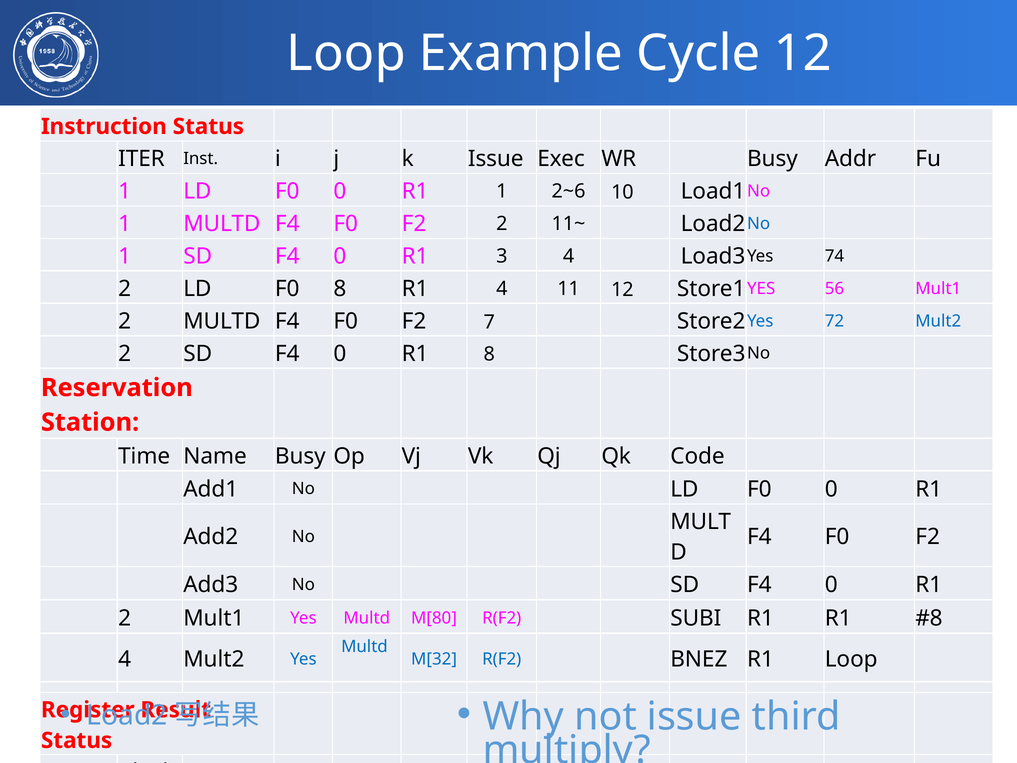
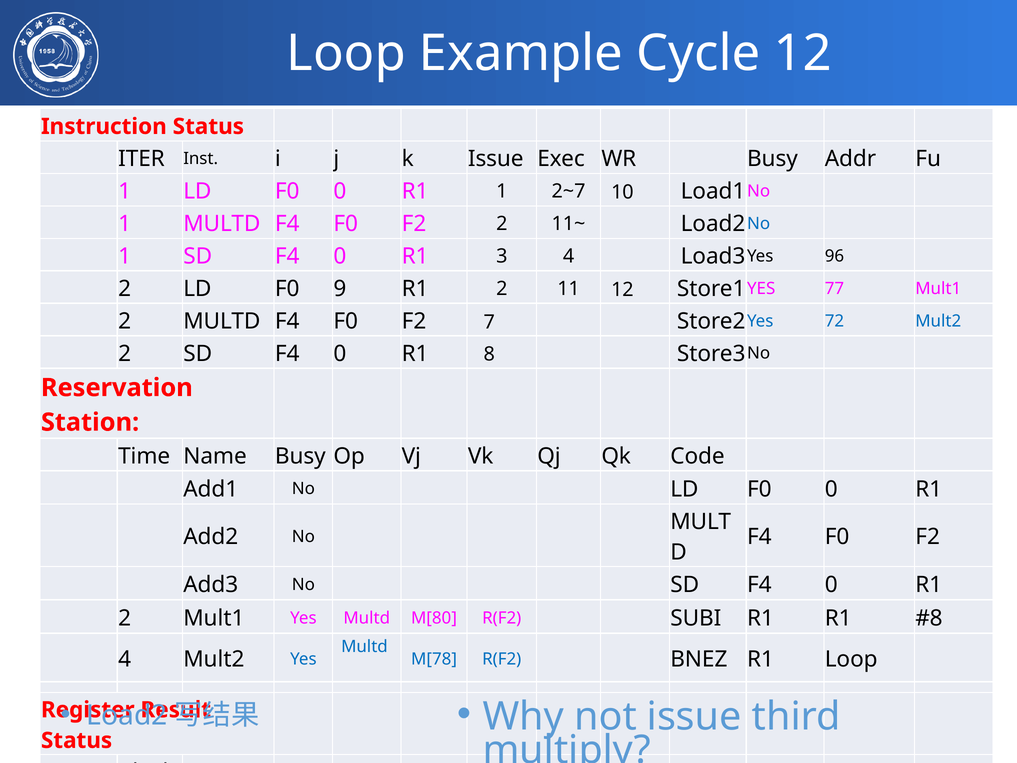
2~6: 2~6 -> 2~7
74: 74 -> 96
F0 8: 8 -> 9
4 at (502, 289): 4 -> 2
56: 56 -> 77
M[32: M[32 -> M[78
